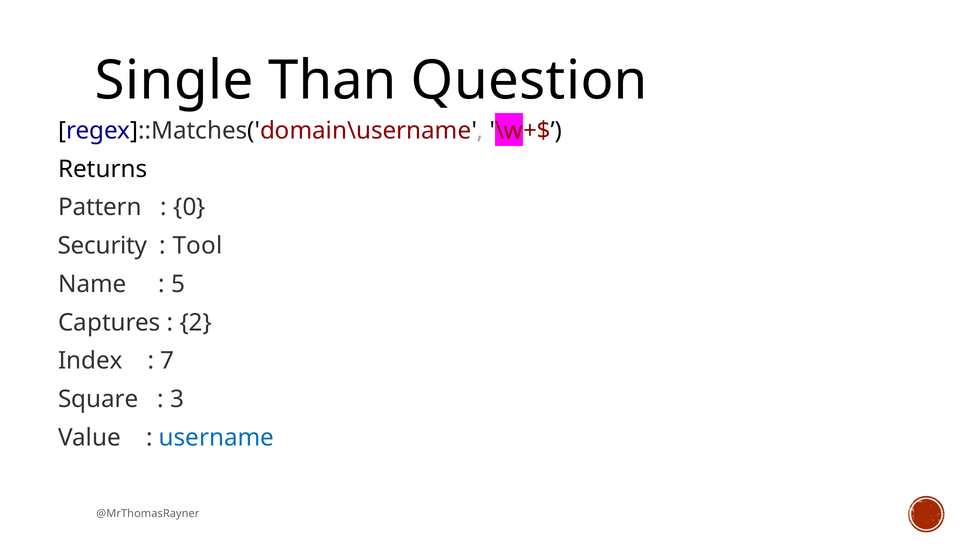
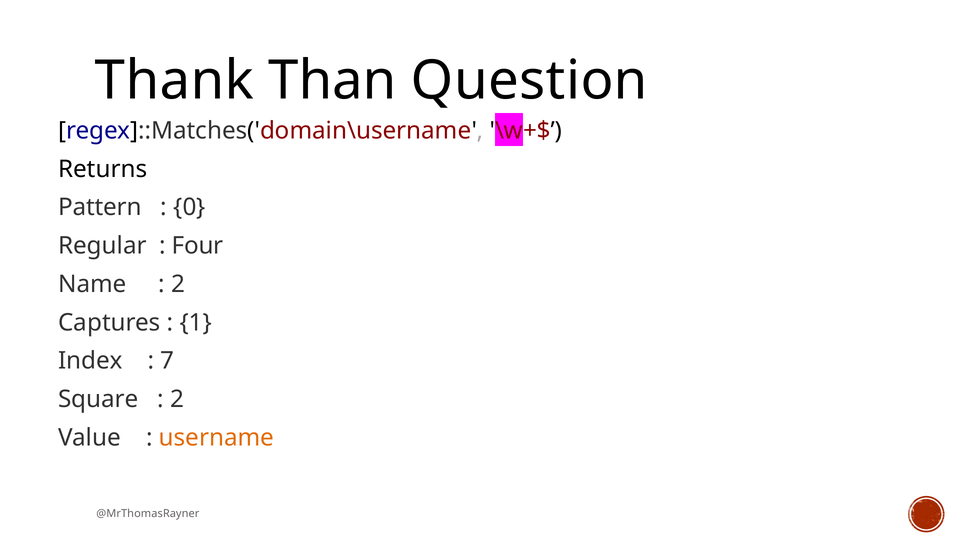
Single: Single -> Thank
Security: Security -> Regular
Tool: Tool -> Four
5 at (178, 284): 5 -> 2
2: 2 -> 1
3 at (177, 399): 3 -> 2
username colour: blue -> orange
